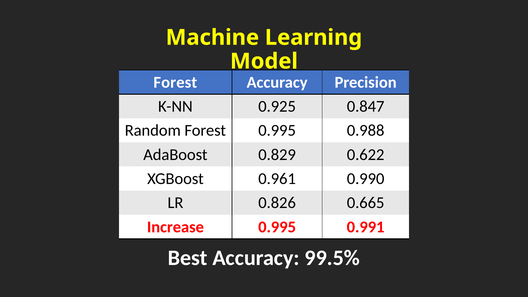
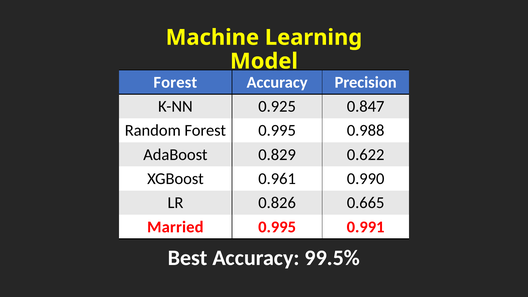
Increase: Increase -> Married
